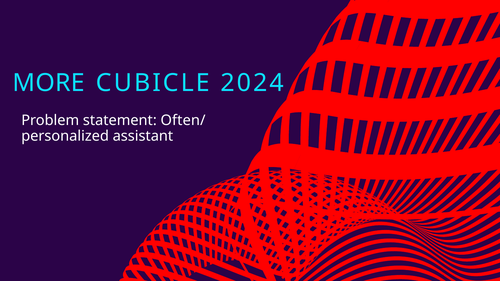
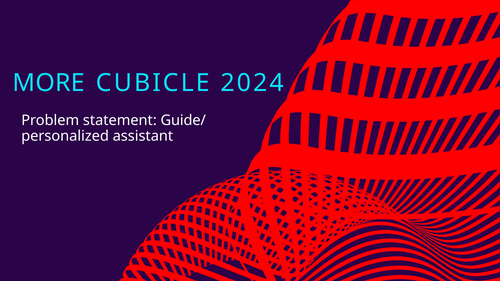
Often/: Often/ -> Guide/
